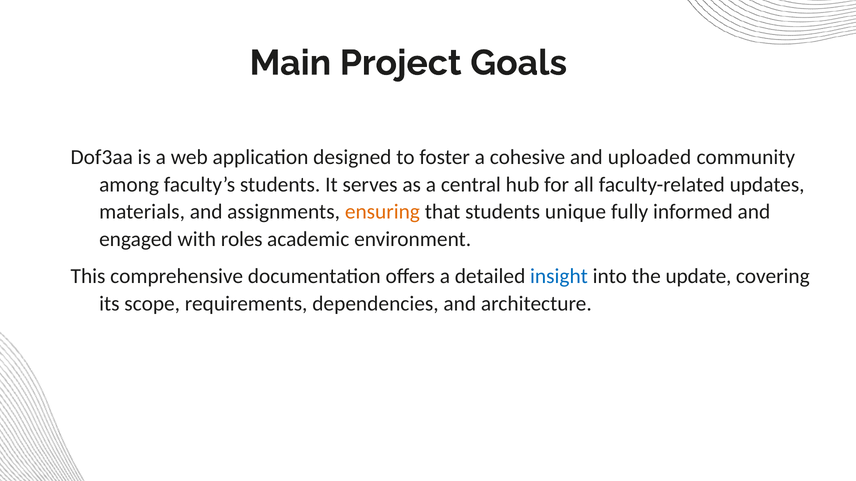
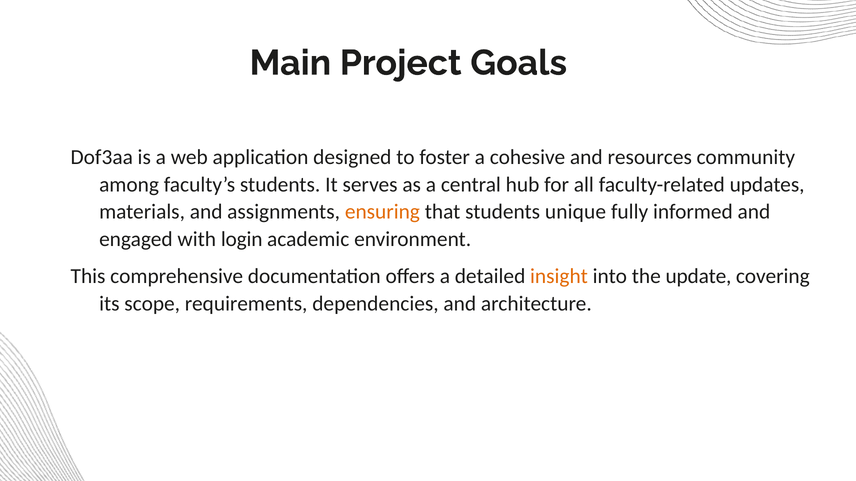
uploaded: uploaded -> resources
roles: roles -> login
insight colour: blue -> orange
